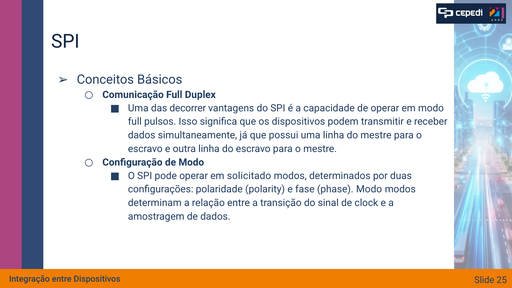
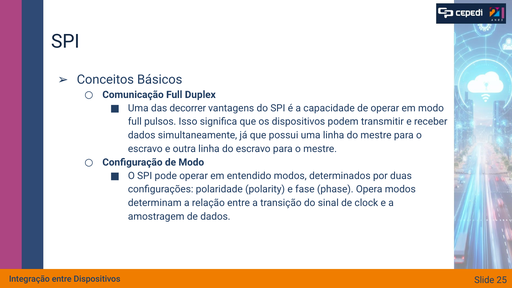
solicitado: solicitado -> entendido
phase Modo: Modo -> Opera
